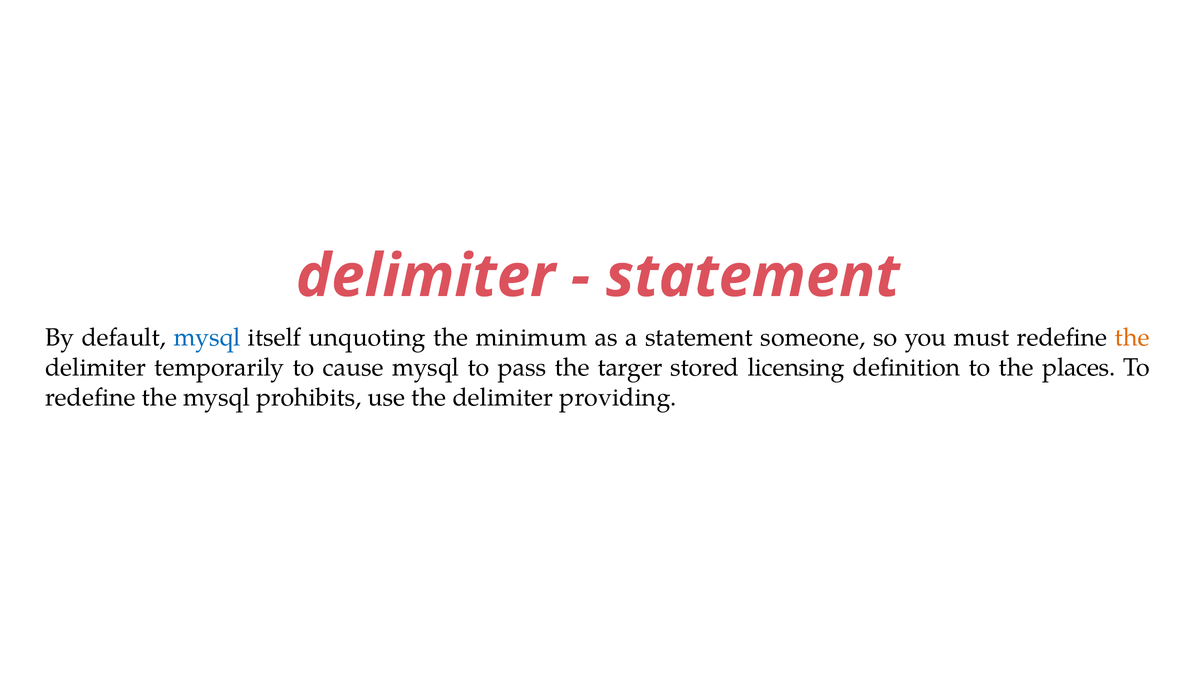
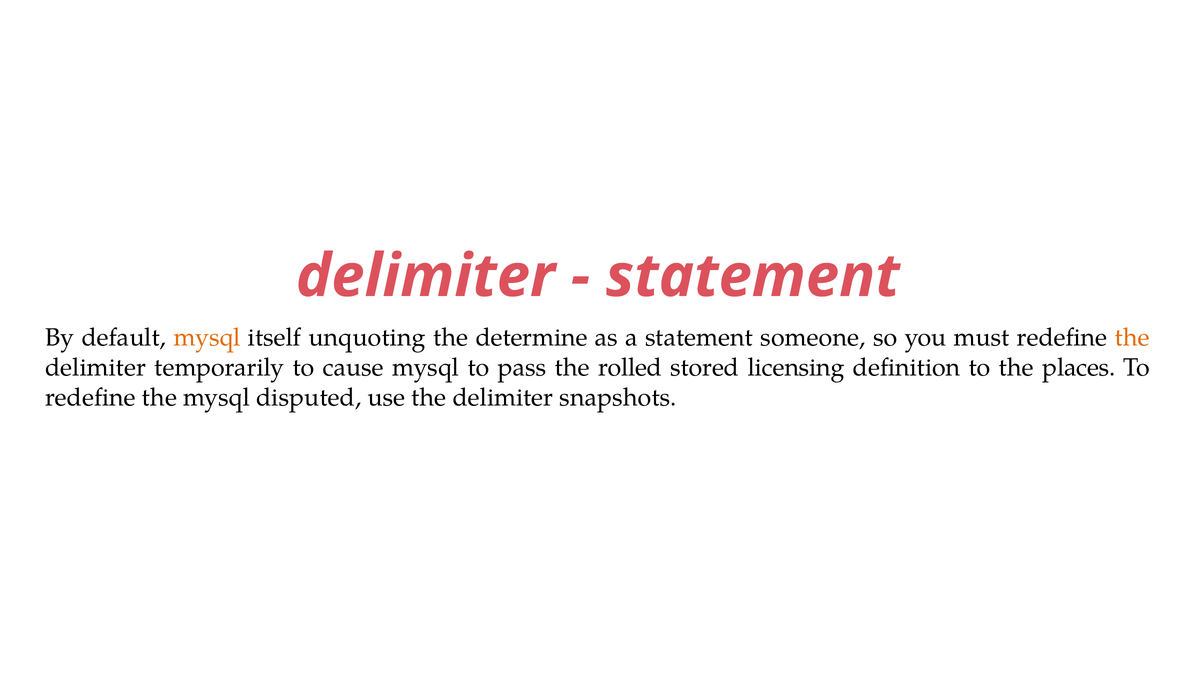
mysql at (207, 338) colour: blue -> orange
minimum: minimum -> determine
targer: targer -> rolled
prohibits: prohibits -> disputed
providing: providing -> snapshots
